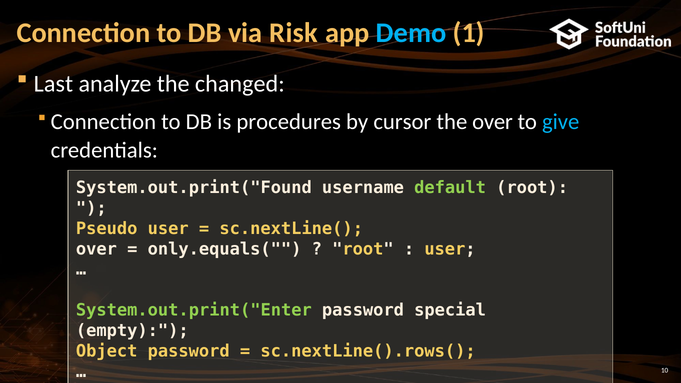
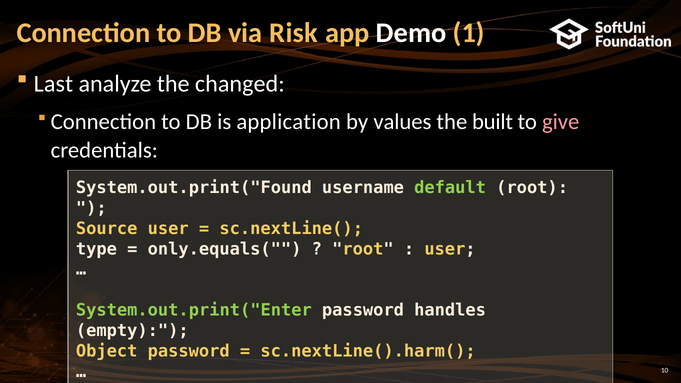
Demo colour: light blue -> white
procedures: procedures -> application
cursor: cursor -> values
the over: over -> built
give colour: light blue -> pink
Pseudo: Pseudo -> Source
over at (96, 249): over -> type
special: special -> handles
sc.nextLine().rows(: sc.nextLine().rows( -> sc.nextLine().harm(
